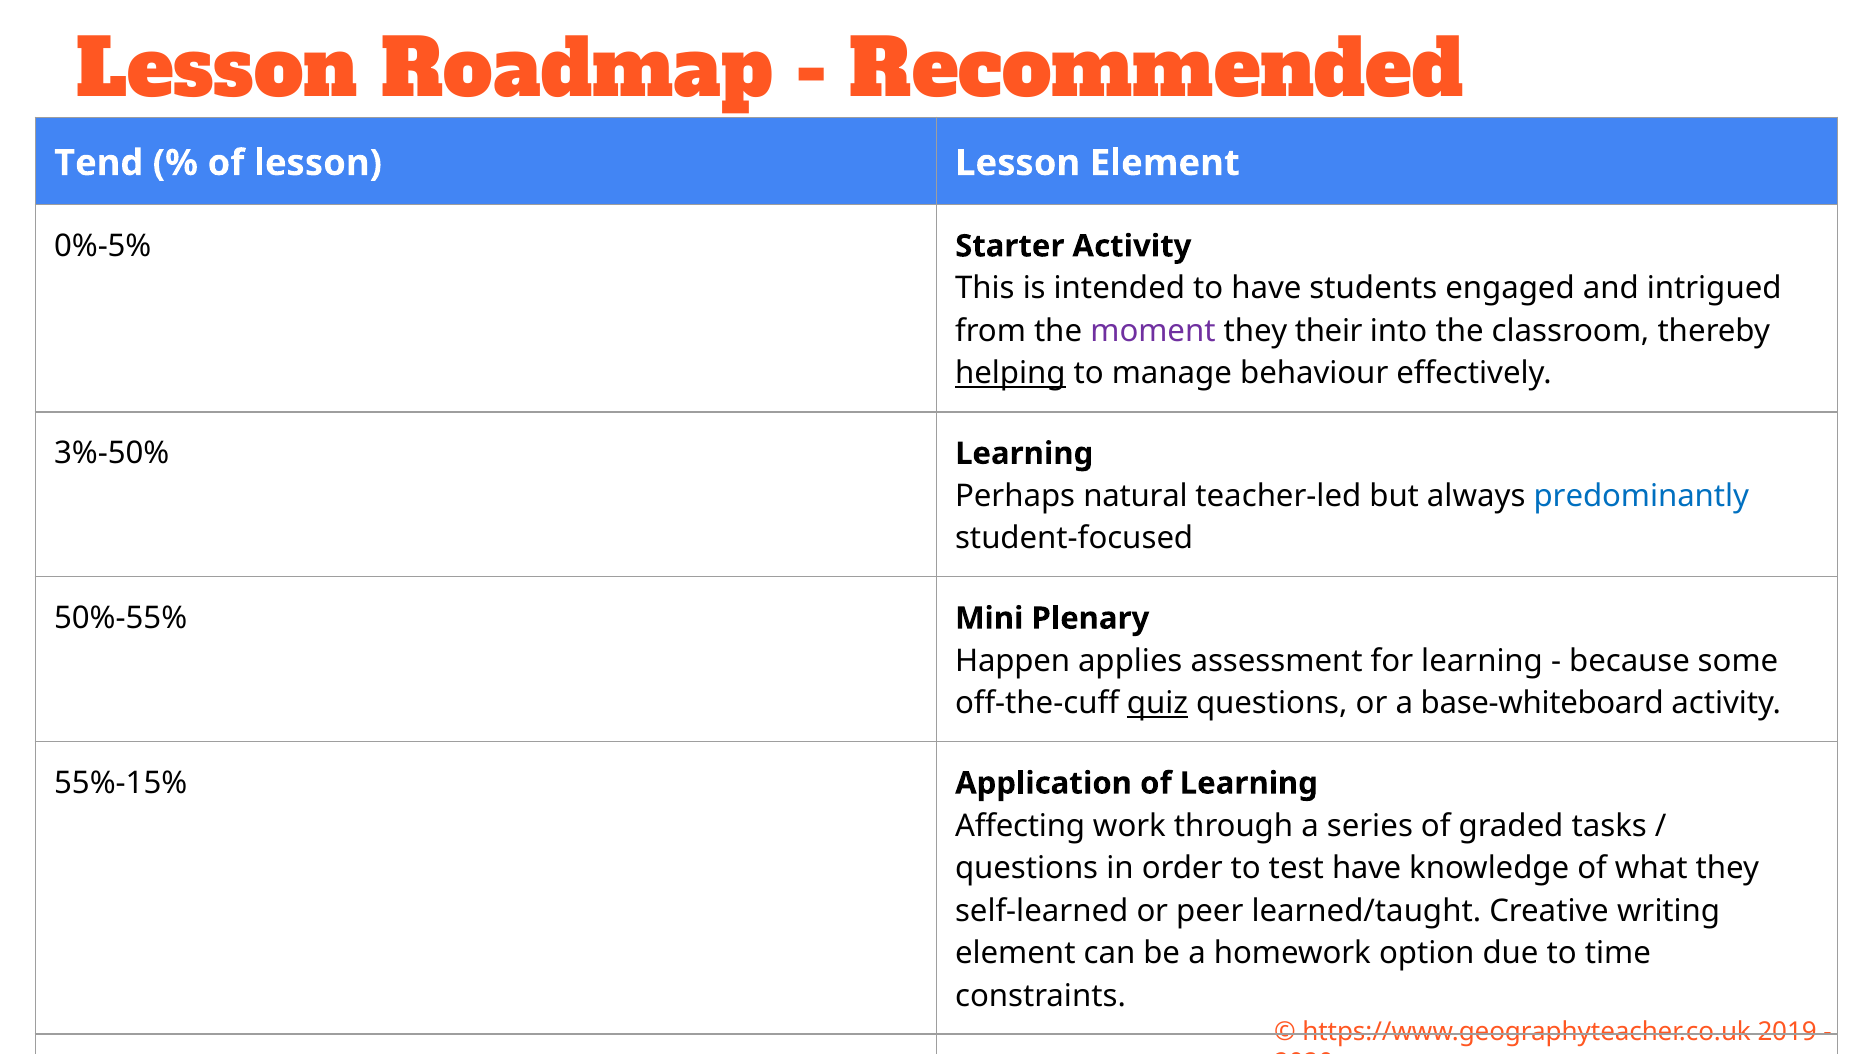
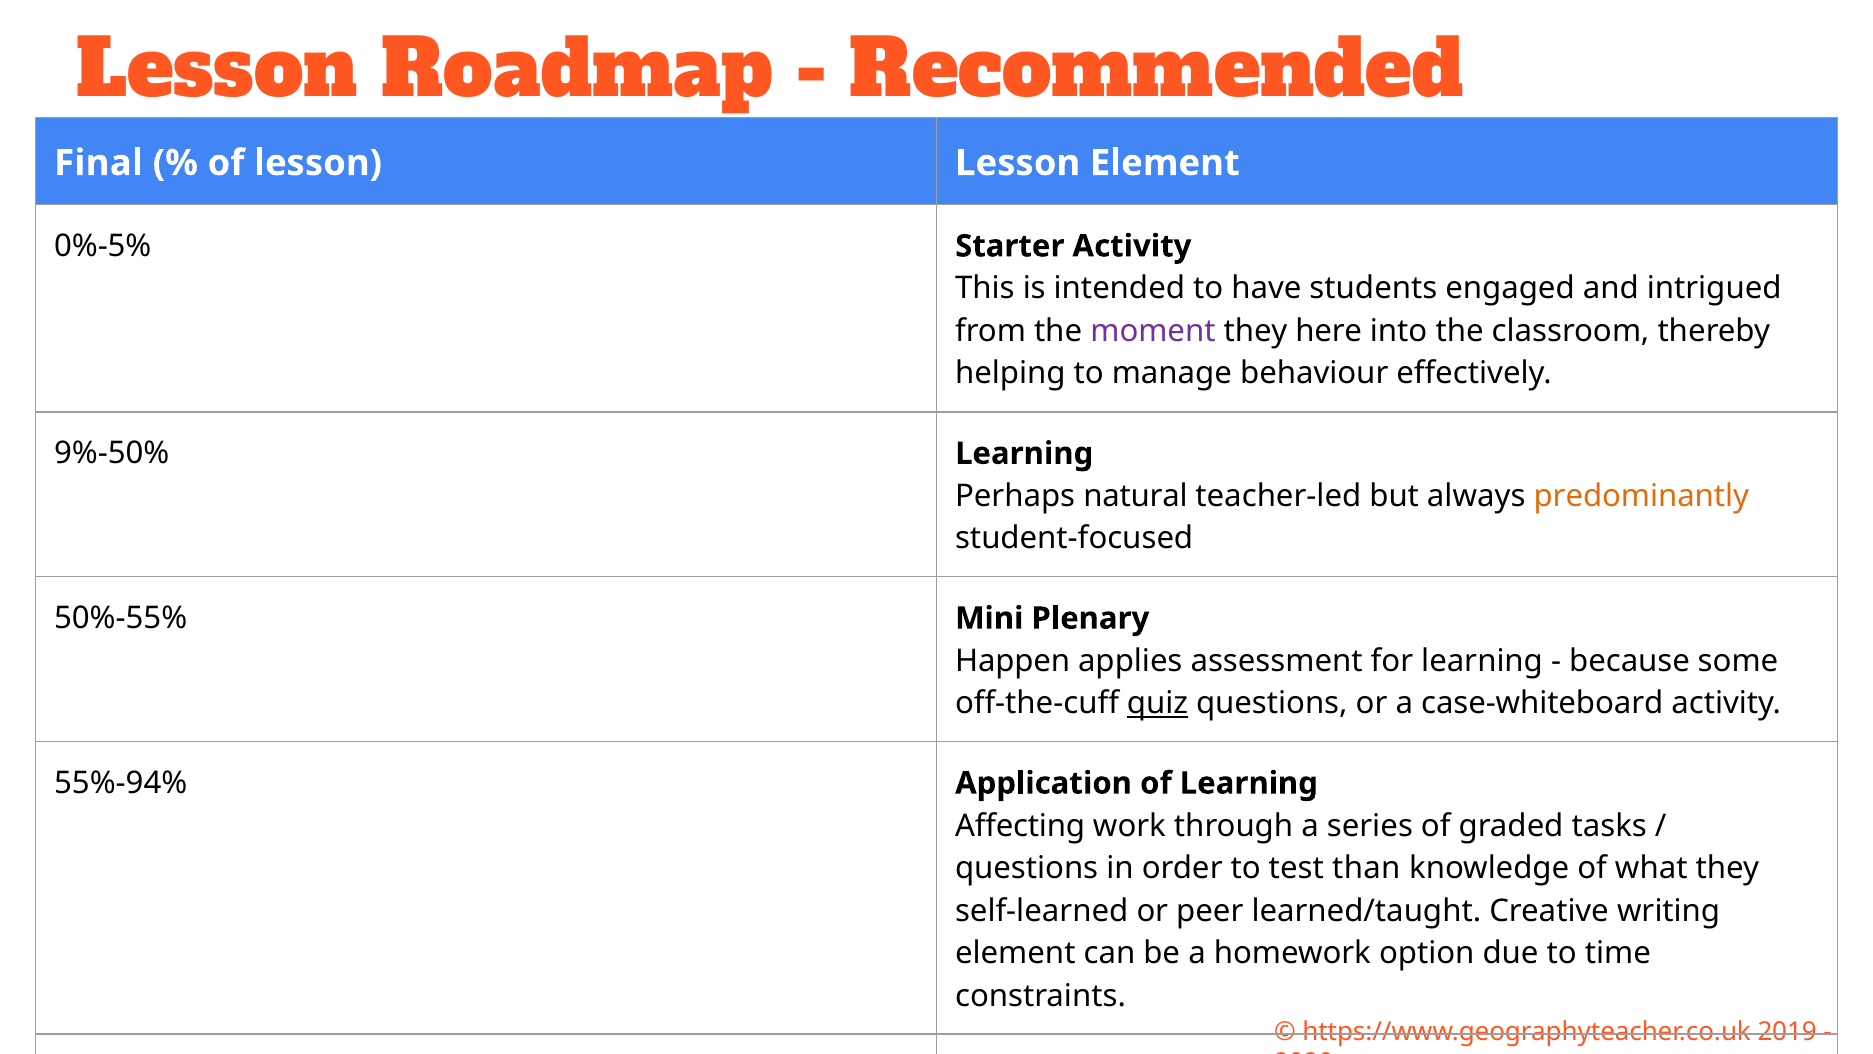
Tend at (99, 163): Tend -> Final
their: their -> here
helping underline: present -> none
3%-50%: 3%-50% -> 9%-50%
predominantly colour: blue -> orange
base-whiteboard: base-whiteboard -> case-whiteboard
55%-15%: 55%-15% -> 55%-94%
test have: have -> than
